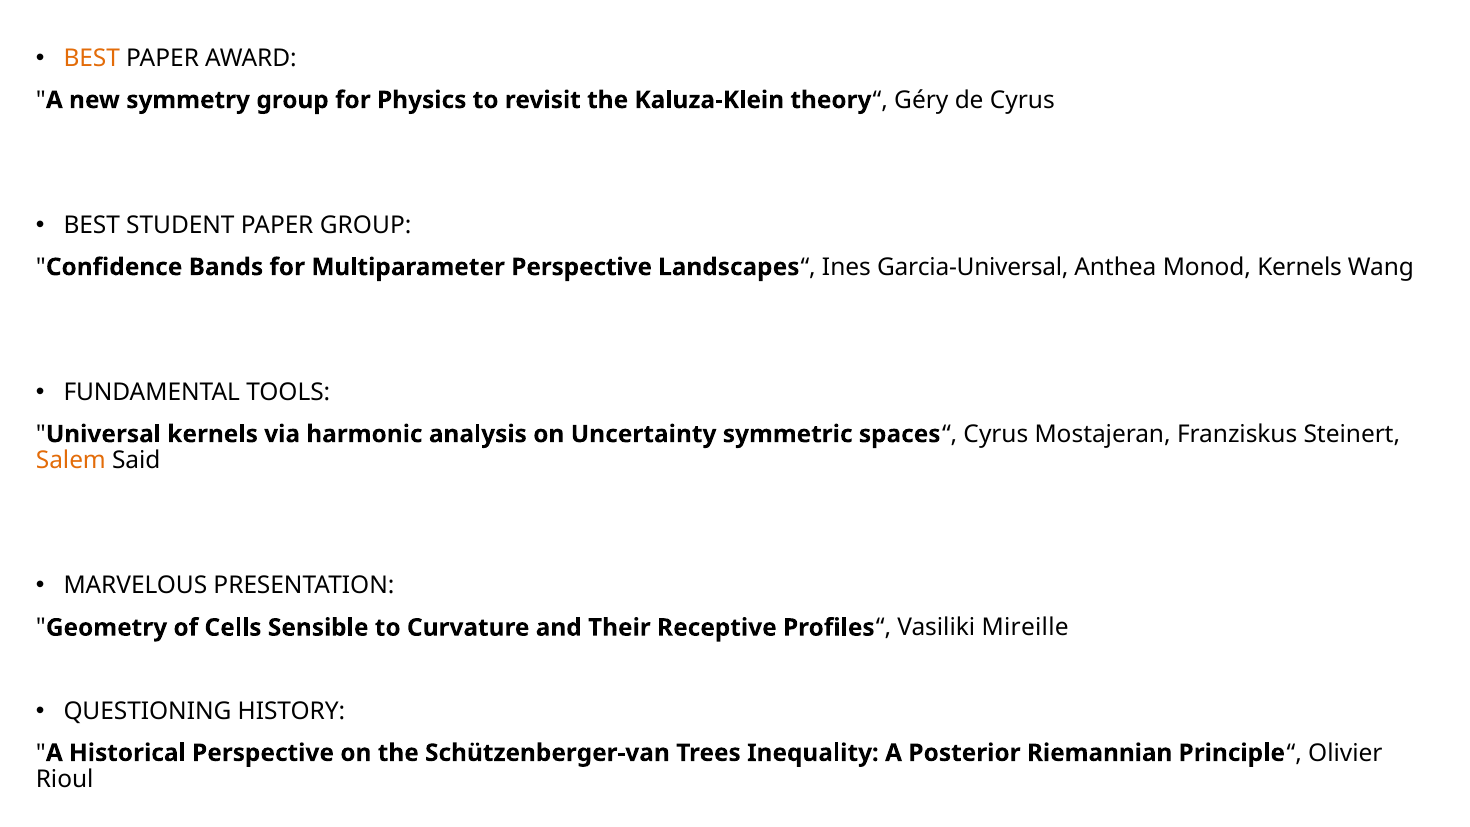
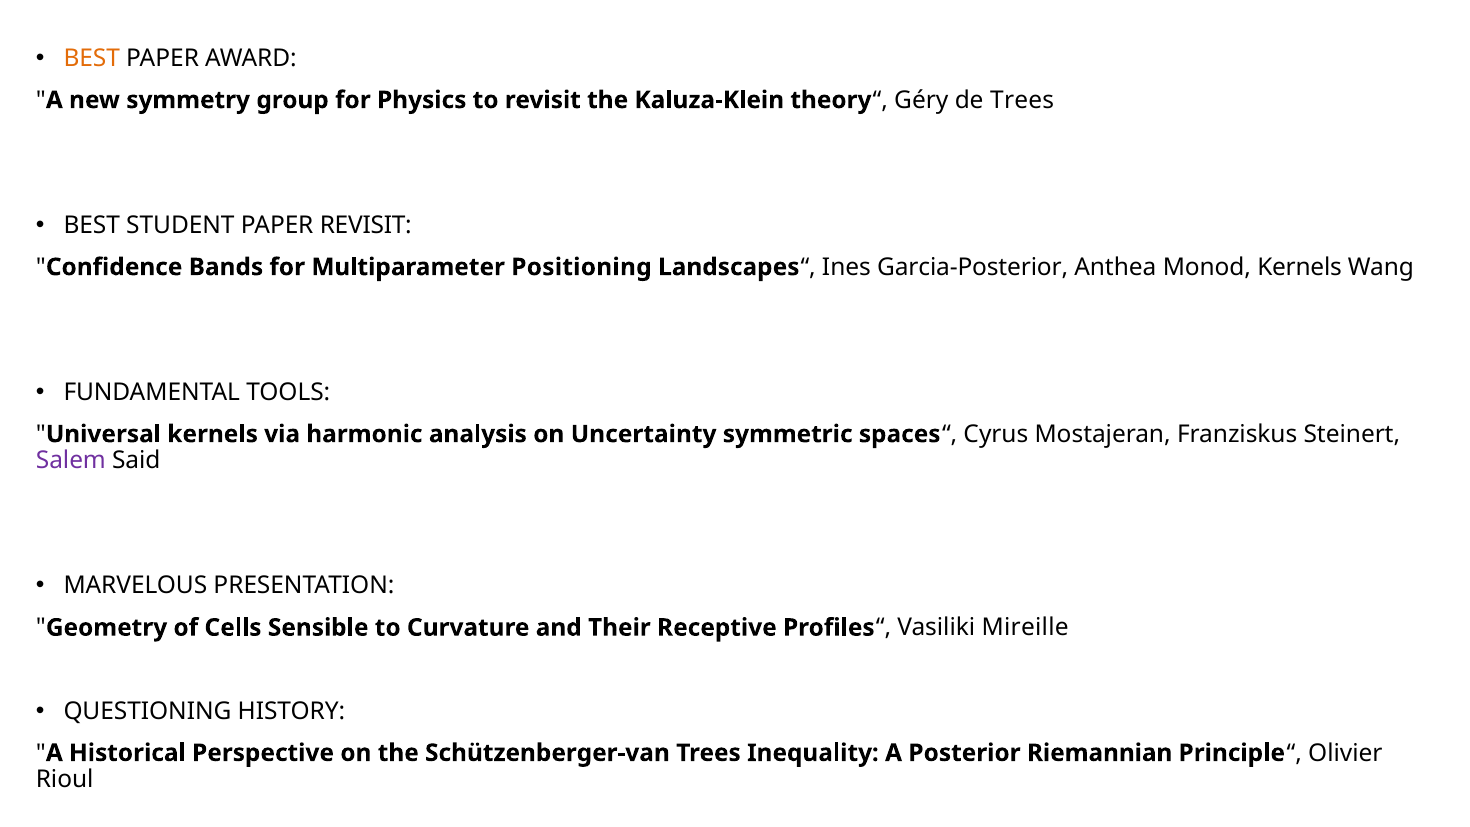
de Cyrus: Cyrus -> Trees
PAPER GROUP: GROUP -> REVISIT
Multiparameter Perspective: Perspective -> Positioning
Garcia-Universal: Garcia-Universal -> Garcia-Posterior
Salem colour: orange -> purple
